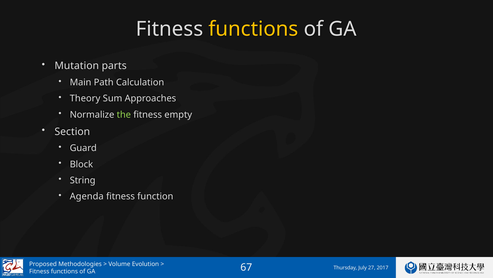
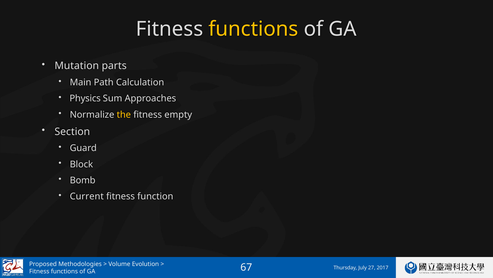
Theory: Theory -> Physics
the colour: light green -> yellow
String: String -> Bomb
Agenda: Agenda -> Current
